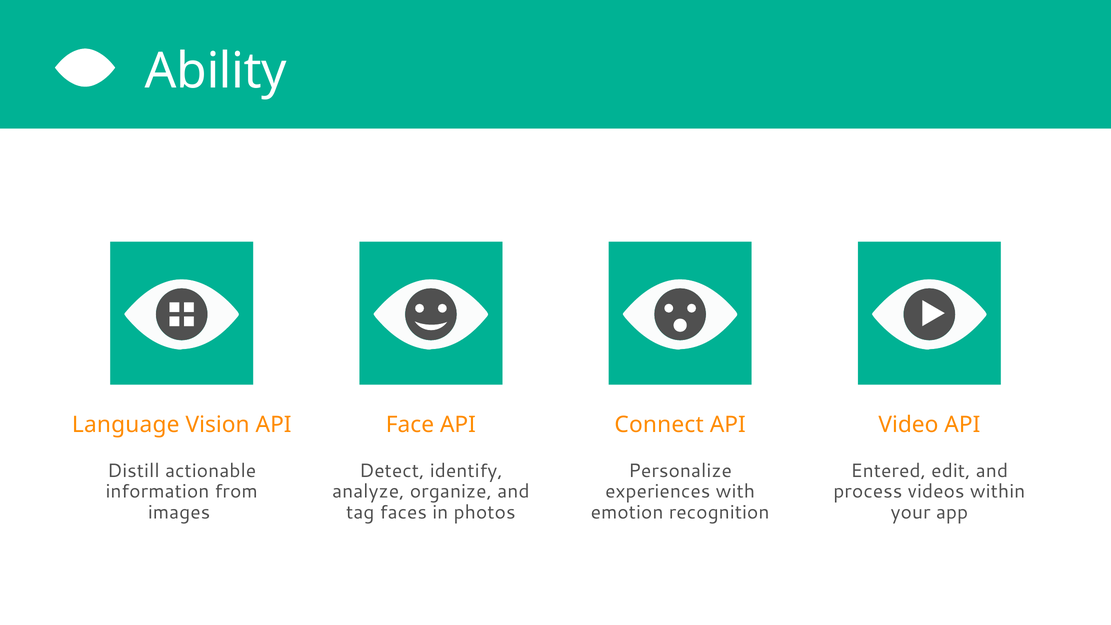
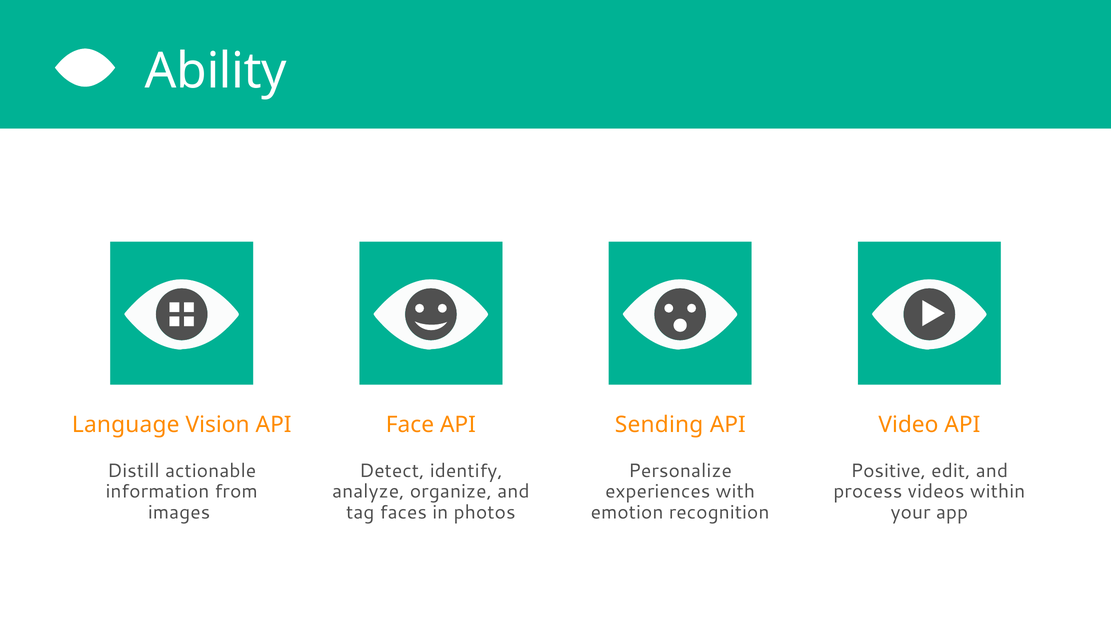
Connect: Connect -> Sending
Entered: Entered -> Positive
